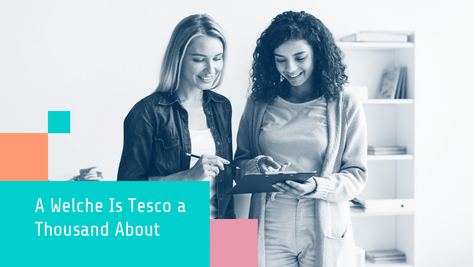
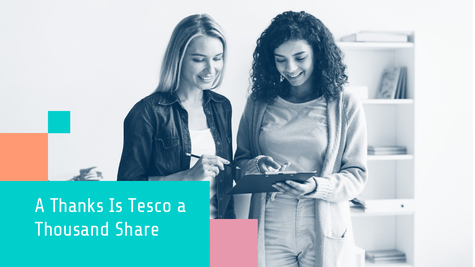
Welche: Welche -> Thanks
About: About -> Share
